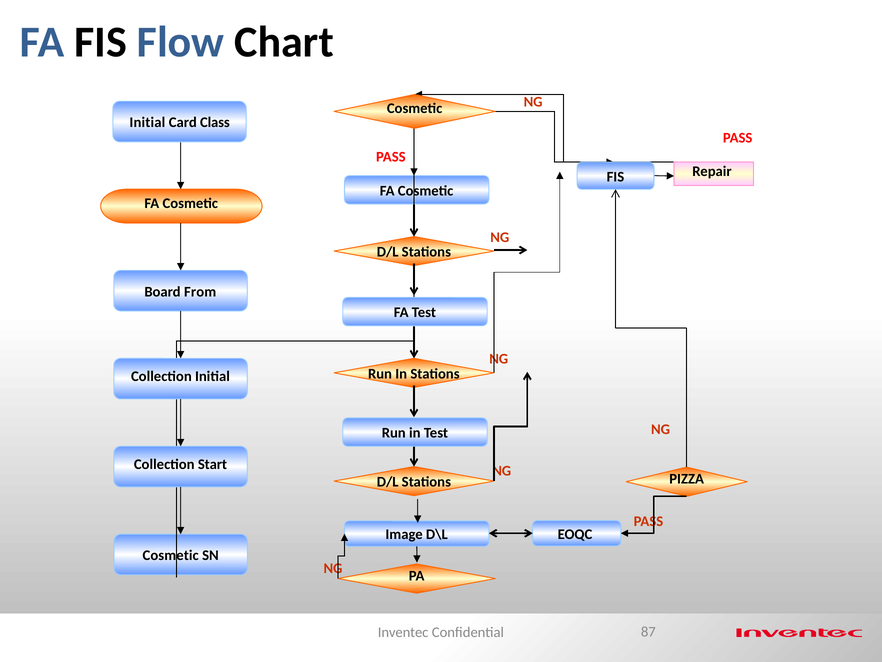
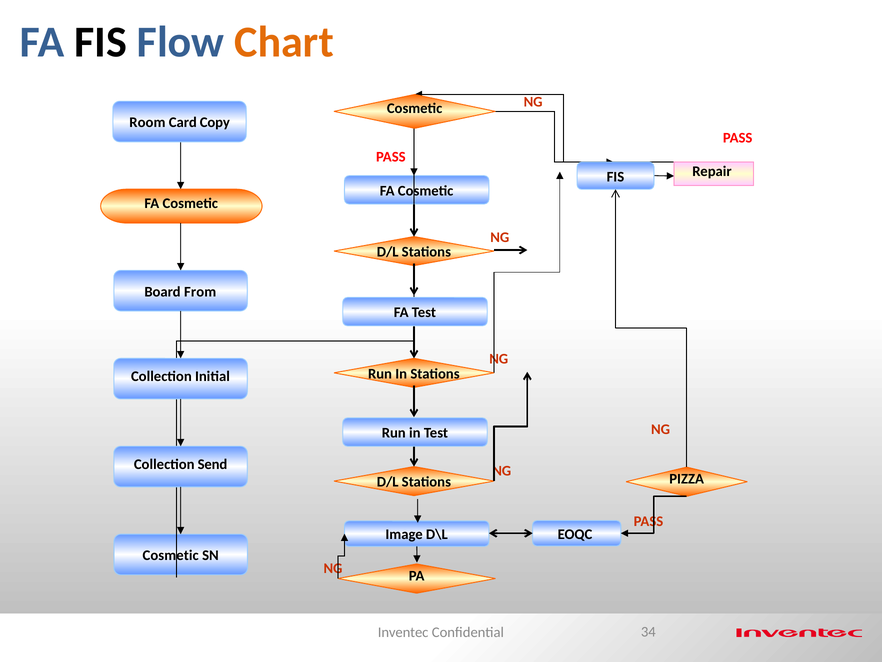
Chart colour: black -> orange
Initial at (147, 122): Initial -> Room
Class: Class -> Copy
Start: Start -> Send
87: 87 -> 34
